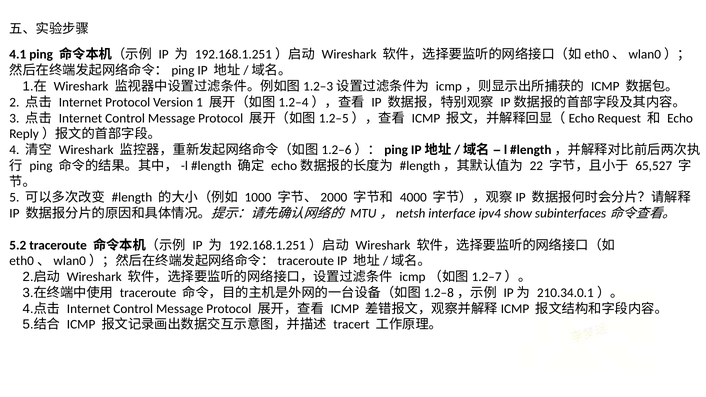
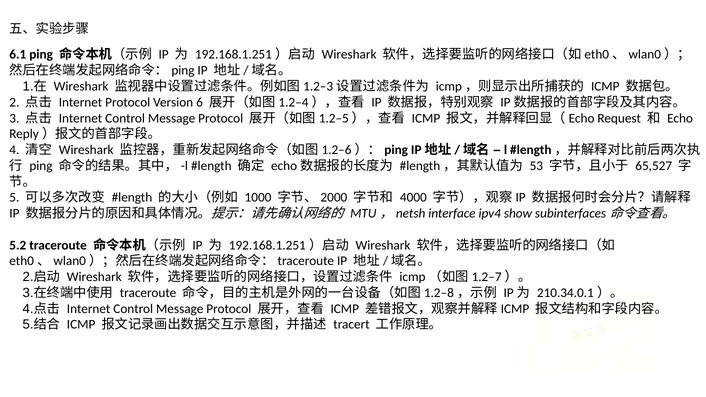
4.1: 4.1 -> 6.1
Version 1: 1 -> 6
22: 22 -> 53
